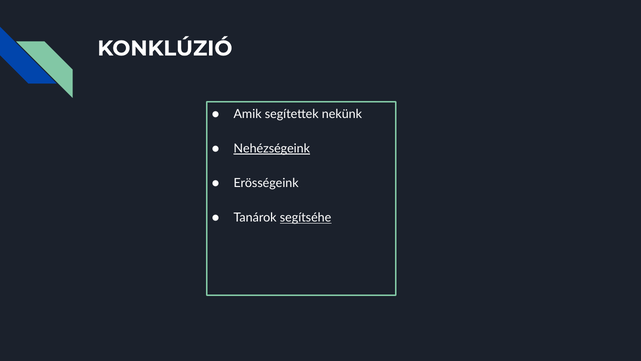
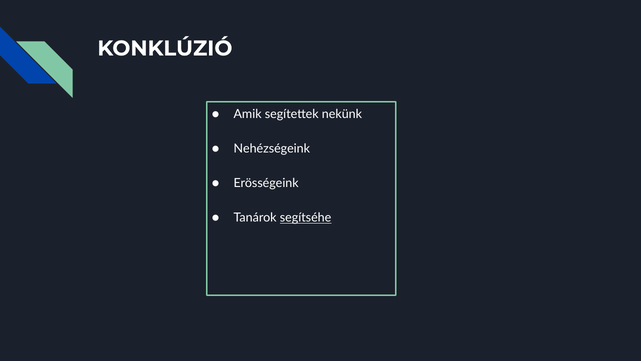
Nehézségeink underline: present -> none
